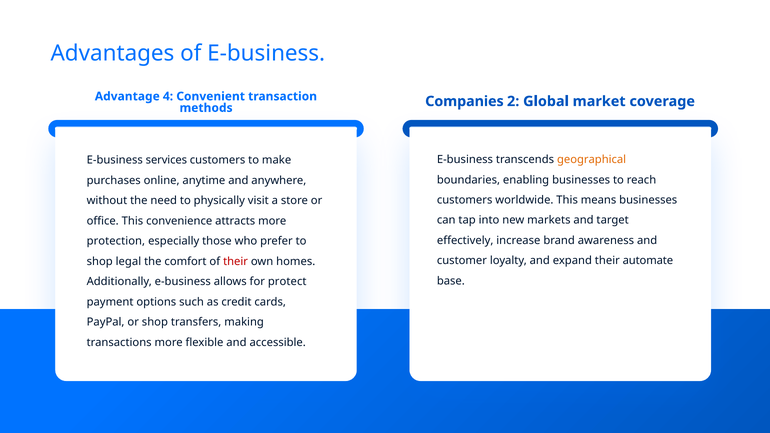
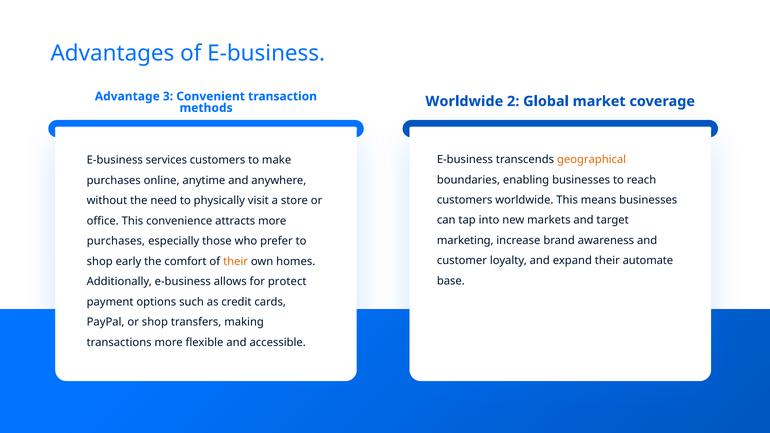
4: 4 -> 3
methods Companies: Companies -> Worldwide
effectively: effectively -> marketing
protection at (116, 241): protection -> purchases
legal: legal -> early
their at (236, 261) colour: red -> orange
